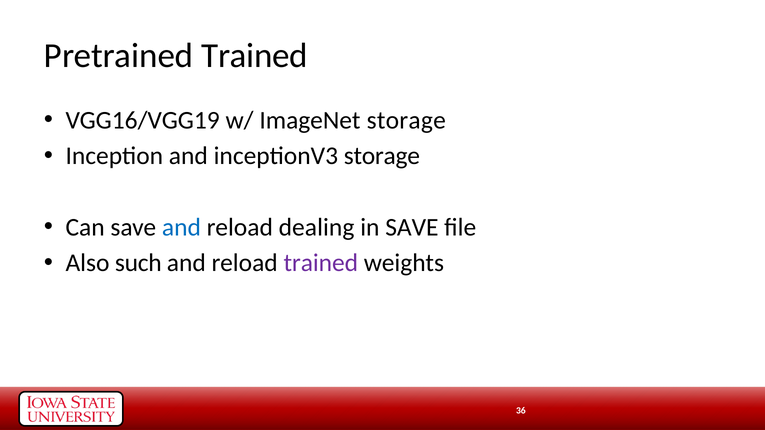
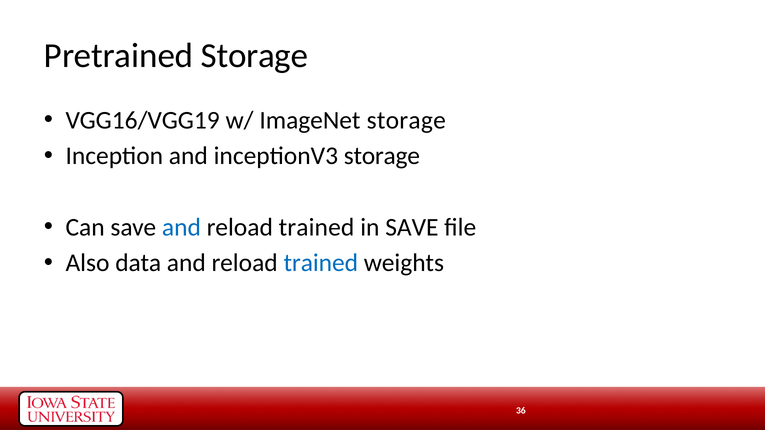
Pretrained Trained: Trained -> Storage
dealing at (317, 227): dealing -> trained
such: such -> data
trained at (321, 263) colour: purple -> blue
